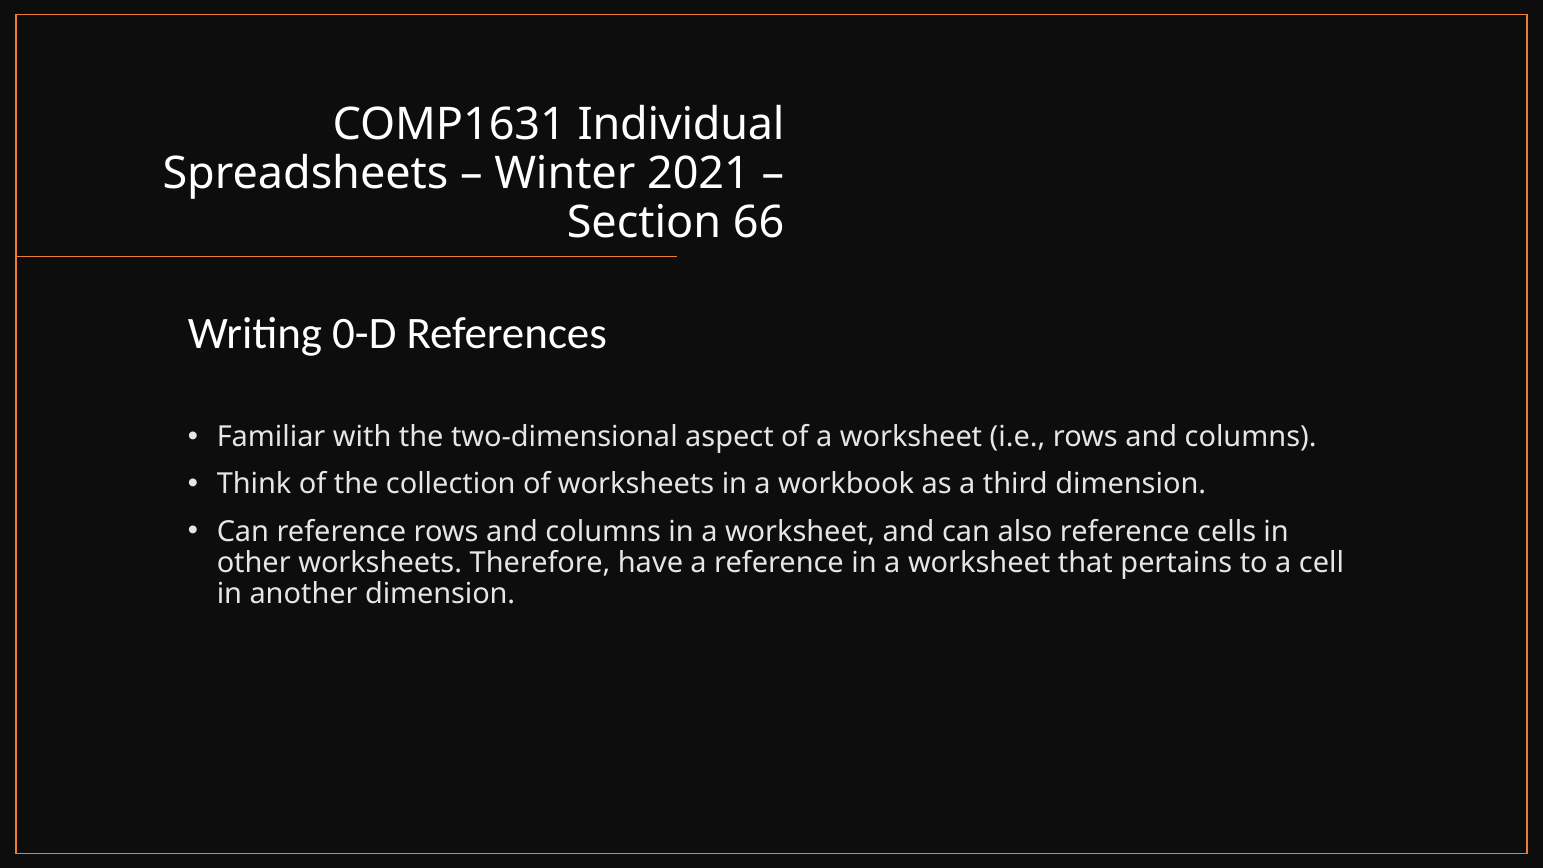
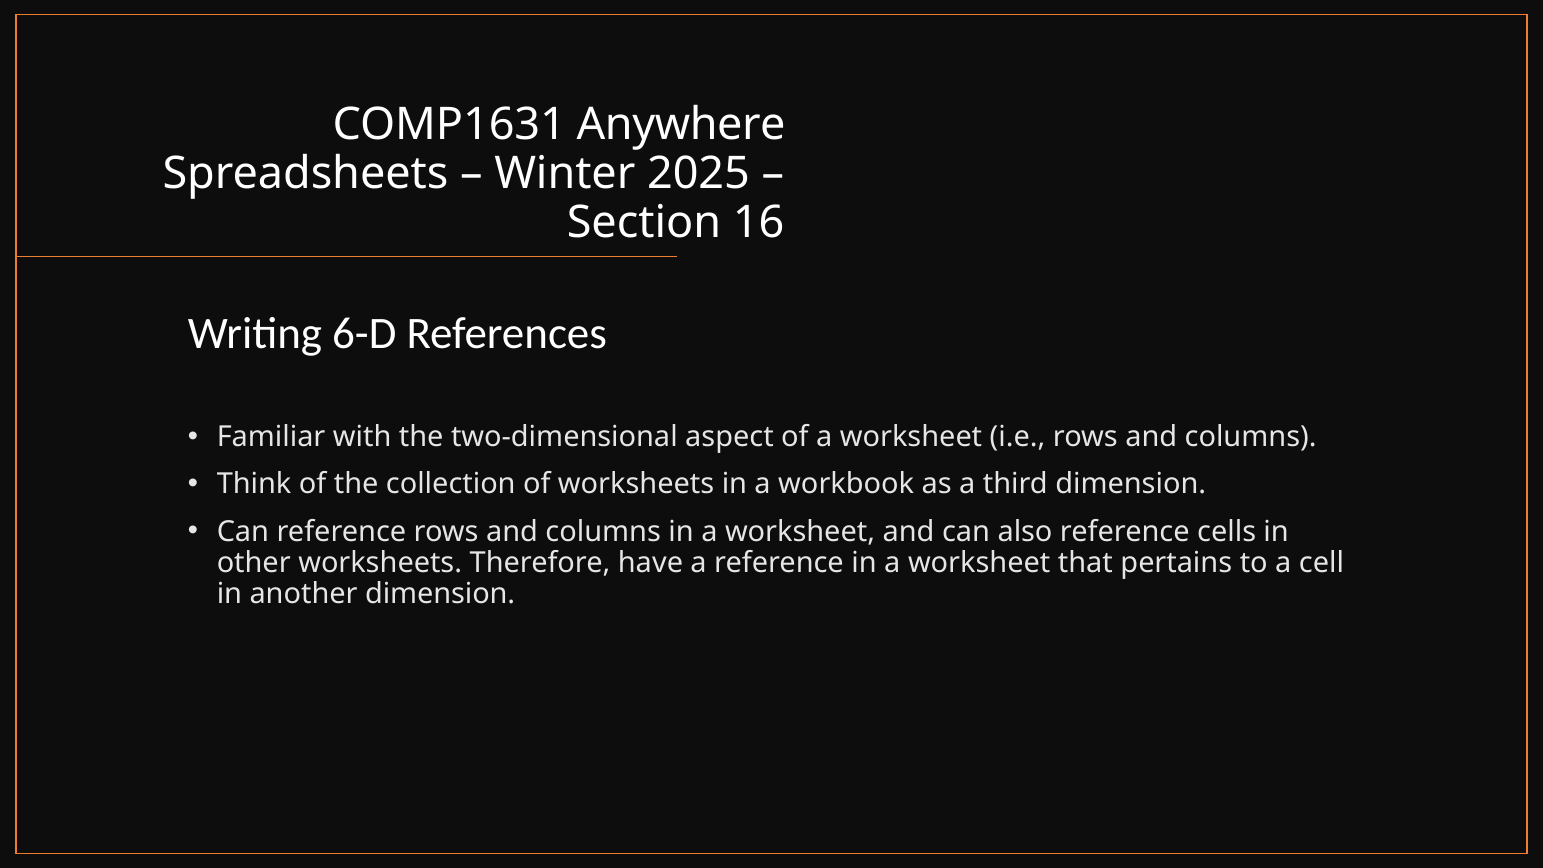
Individual: Individual -> Anywhere
2021: 2021 -> 2025
66: 66 -> 16
0-D: 0-D -> 6-D
